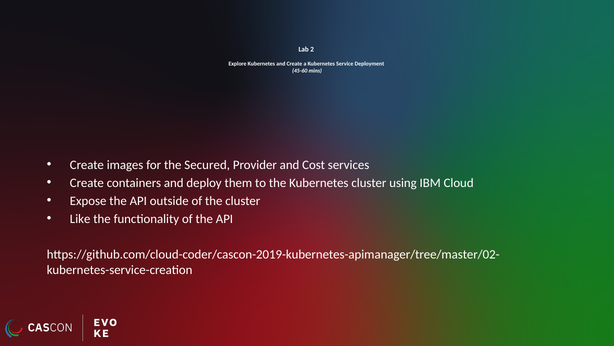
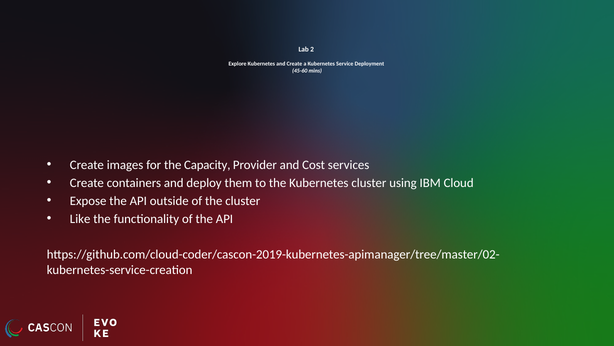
Secured: Secured -> Capacity
